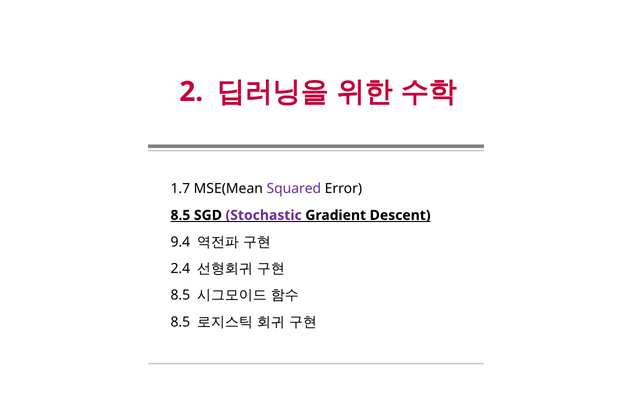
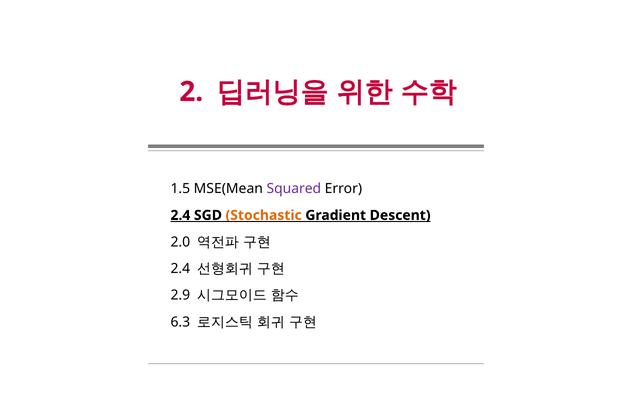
1.7: 1.7 -> 1.5
8.5 at (180, 215): 8.5 -> 2.4
Stochastic colour: purple -> orange
9.4: 9.4 -> 2.0
8.5 at (180, 295): 8.5 -> 2.9
8.5 at (180, 322): 8.5 -> 6.3
